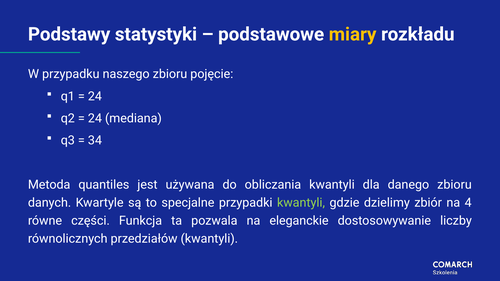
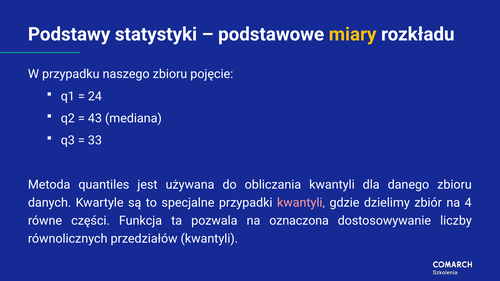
24 at (95, 118): 24 -> 43
34: 34 -> 33
kwantyli at (301, 203) colour: light green -> pink
eleganckie: eleganckie -> oznaczona
